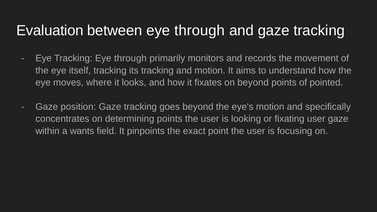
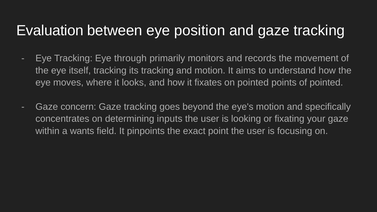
between eye through: through -> position
on beyond: beyond -> pointed
position: position -> concern
determining points: points -> inputs
fixating user: user -> your
